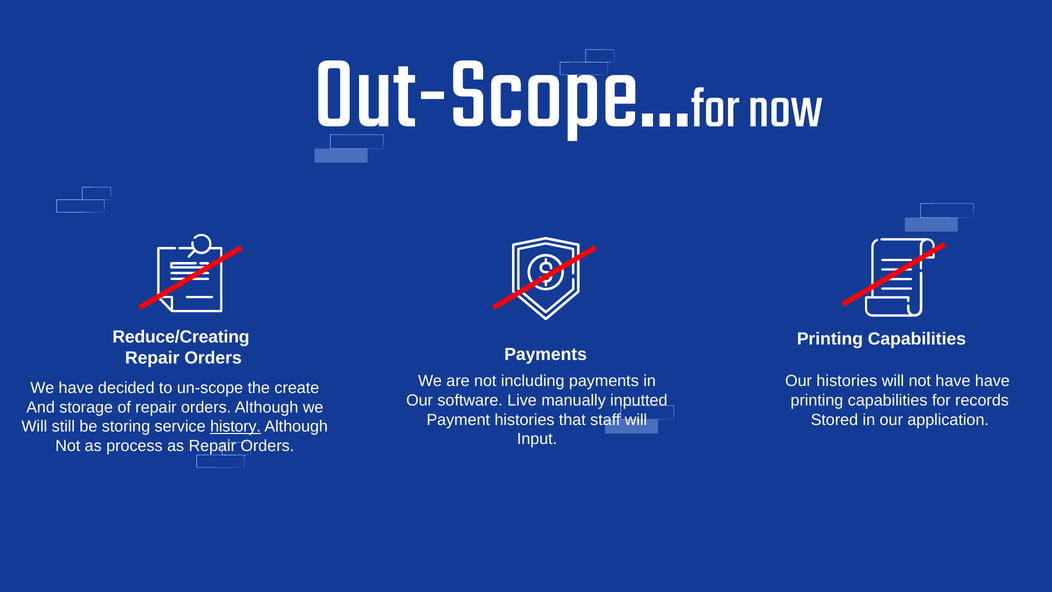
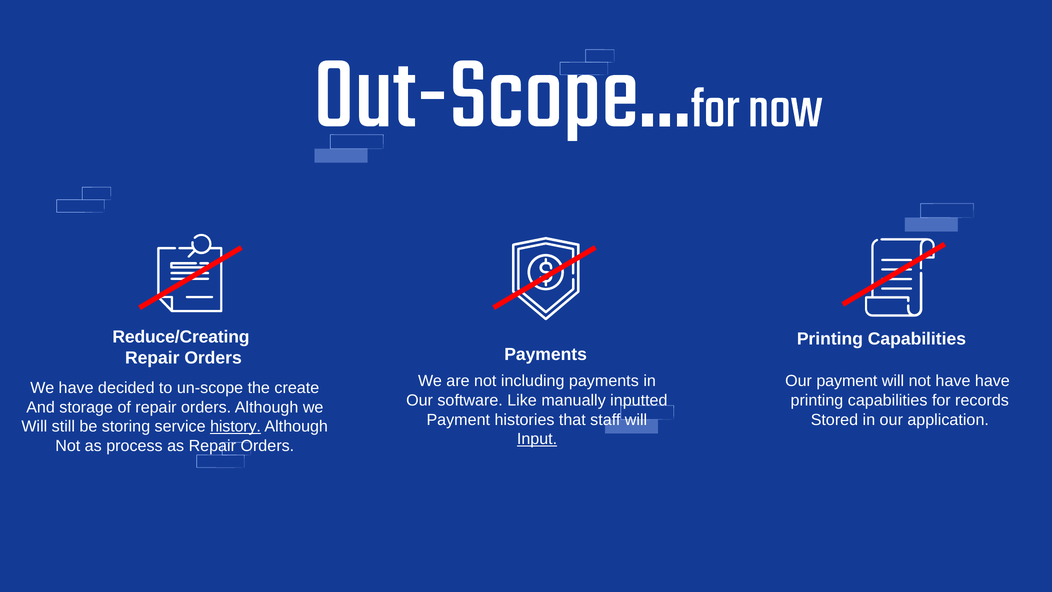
Our histories: histories -> payment
Live: Live -> Like
Input underline: none -> present
